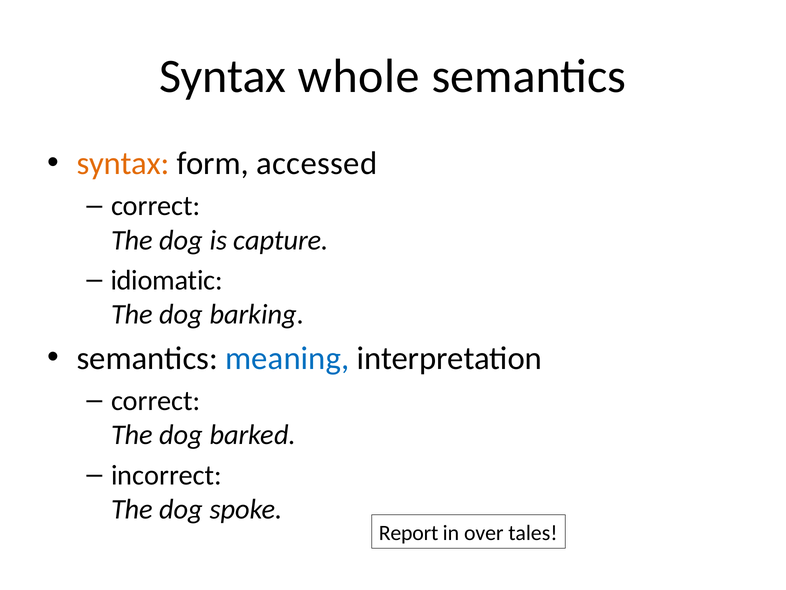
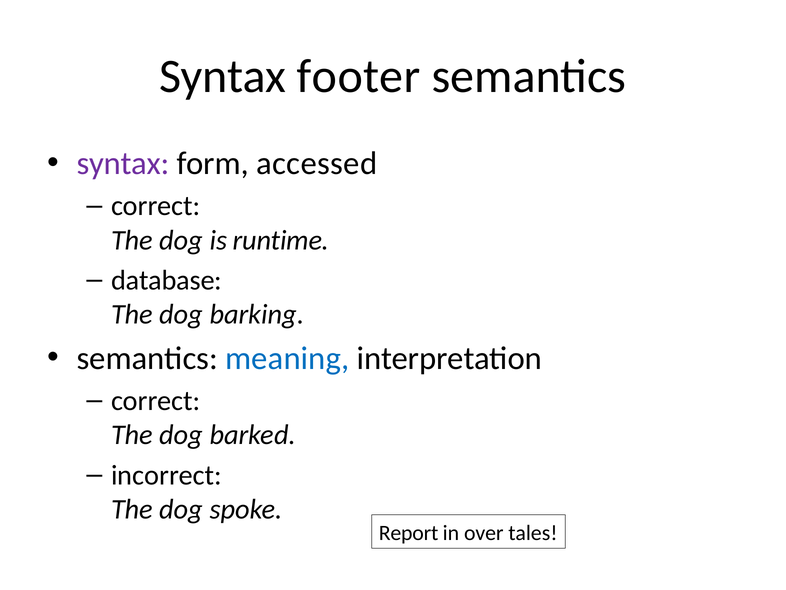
whole: whole -> footer
syntax at (123, 163) colour: orange -> purple
capture: capture -> runtime
idiomatic: idiomatic -> database
